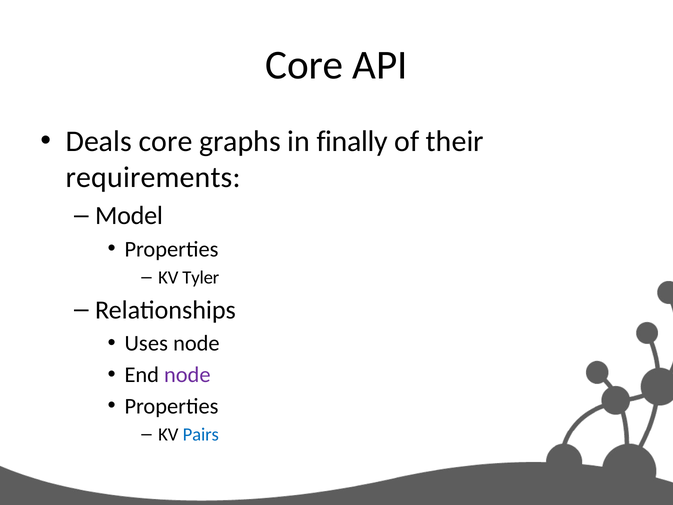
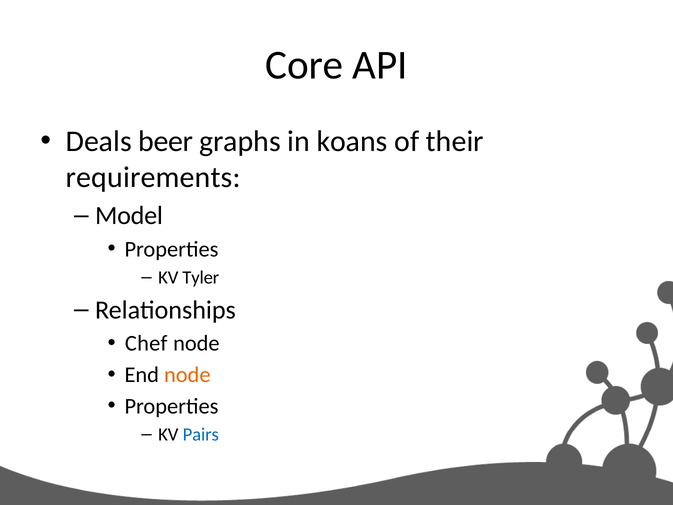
Deals core: core -> beer
finally: finally -> koans
Uses: Uses -> Chef
node at (187, 375) colour: purple -> orange
